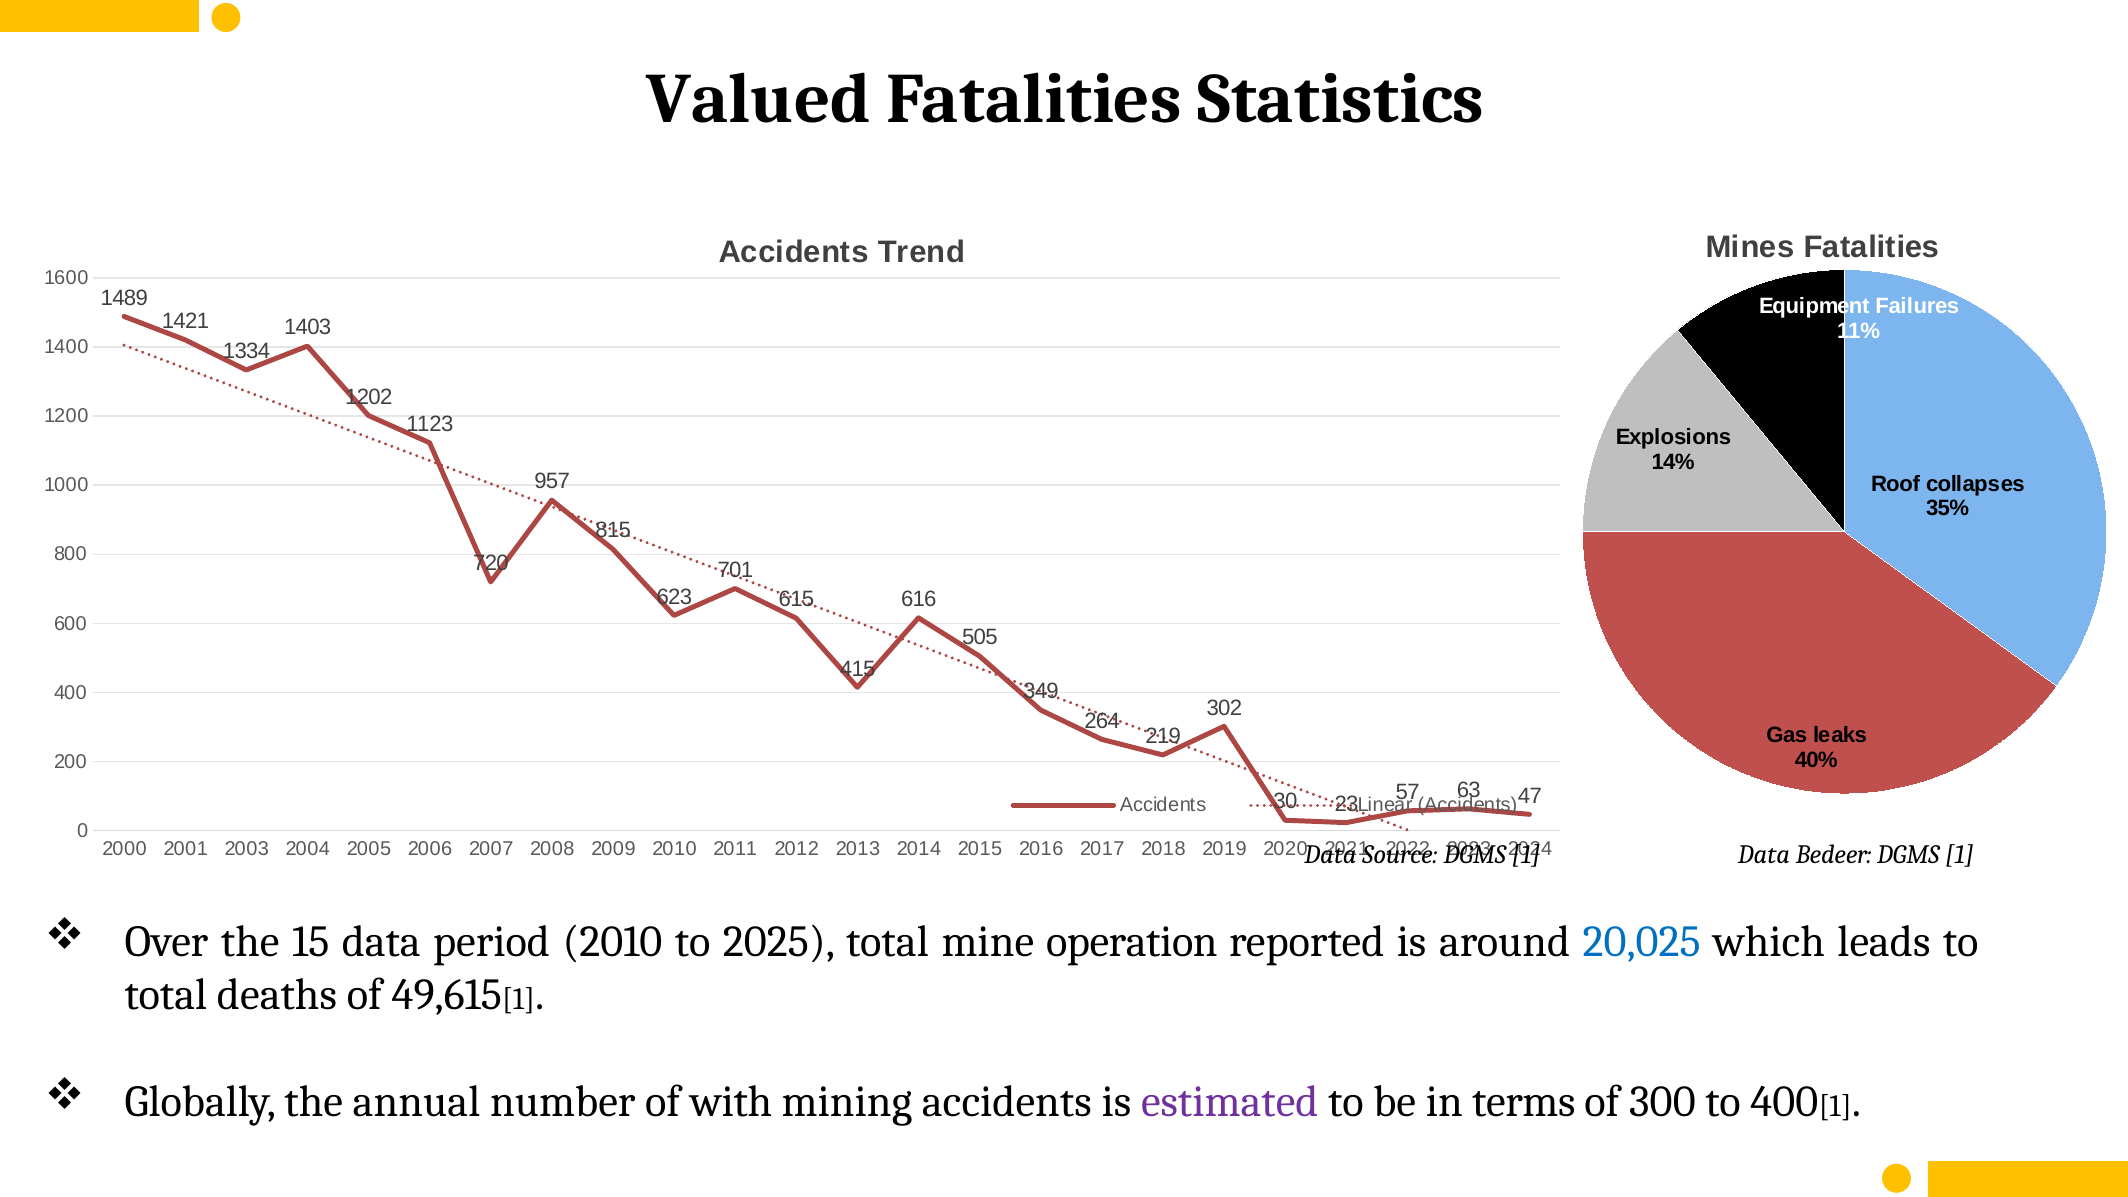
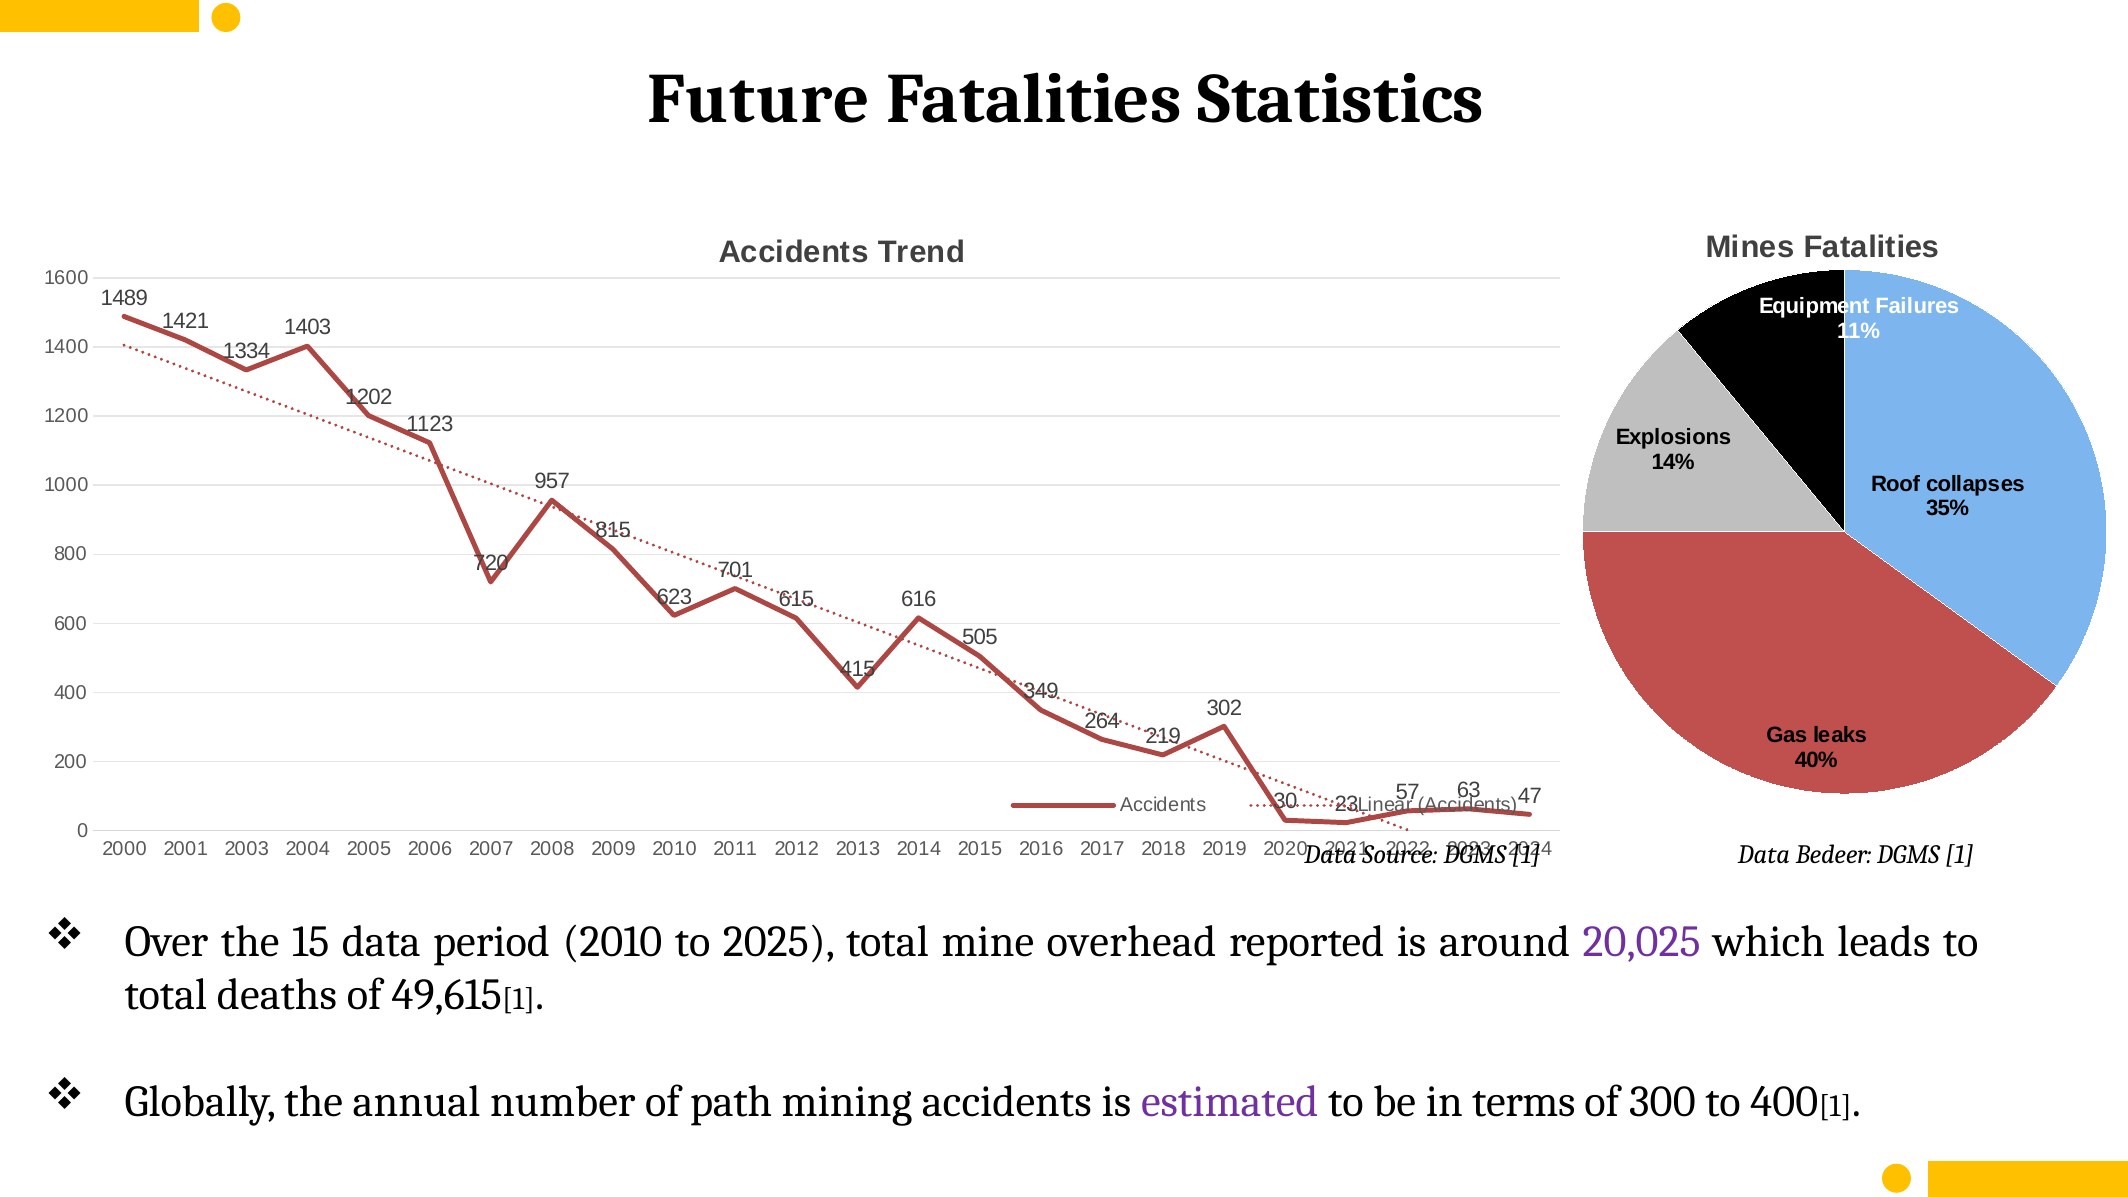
Valued: Valued -> Future
operation: operation -> overhead
20,025 colour: blue -> purple
with: with -> path
